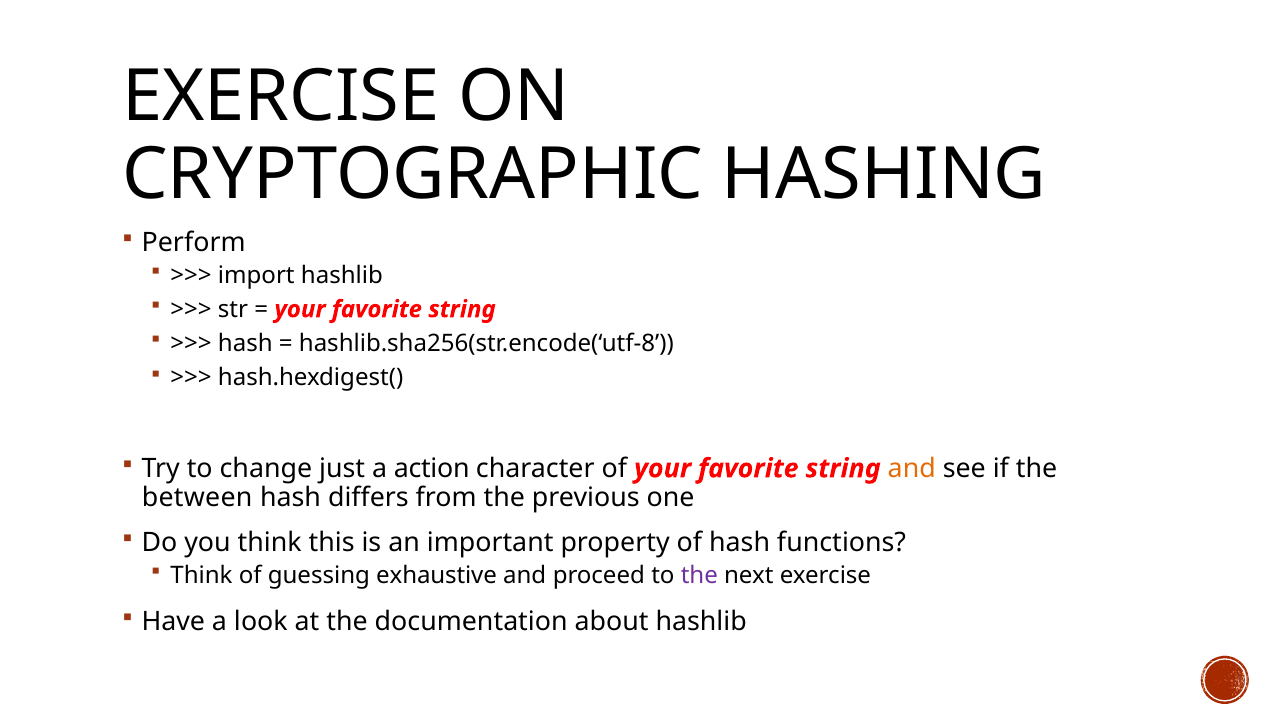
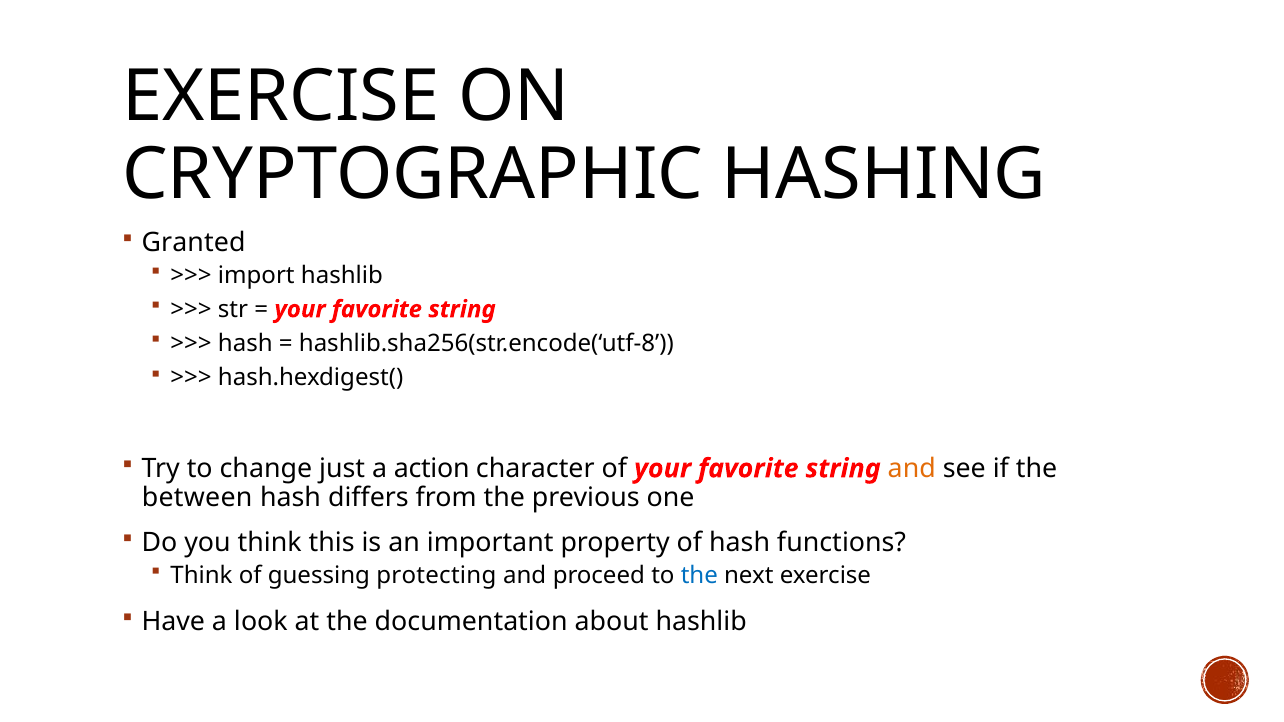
Perform: Perform -> Granted
exhaustive: exhaustive -> protecting
the at (699, 575) colour: purple -> blue
